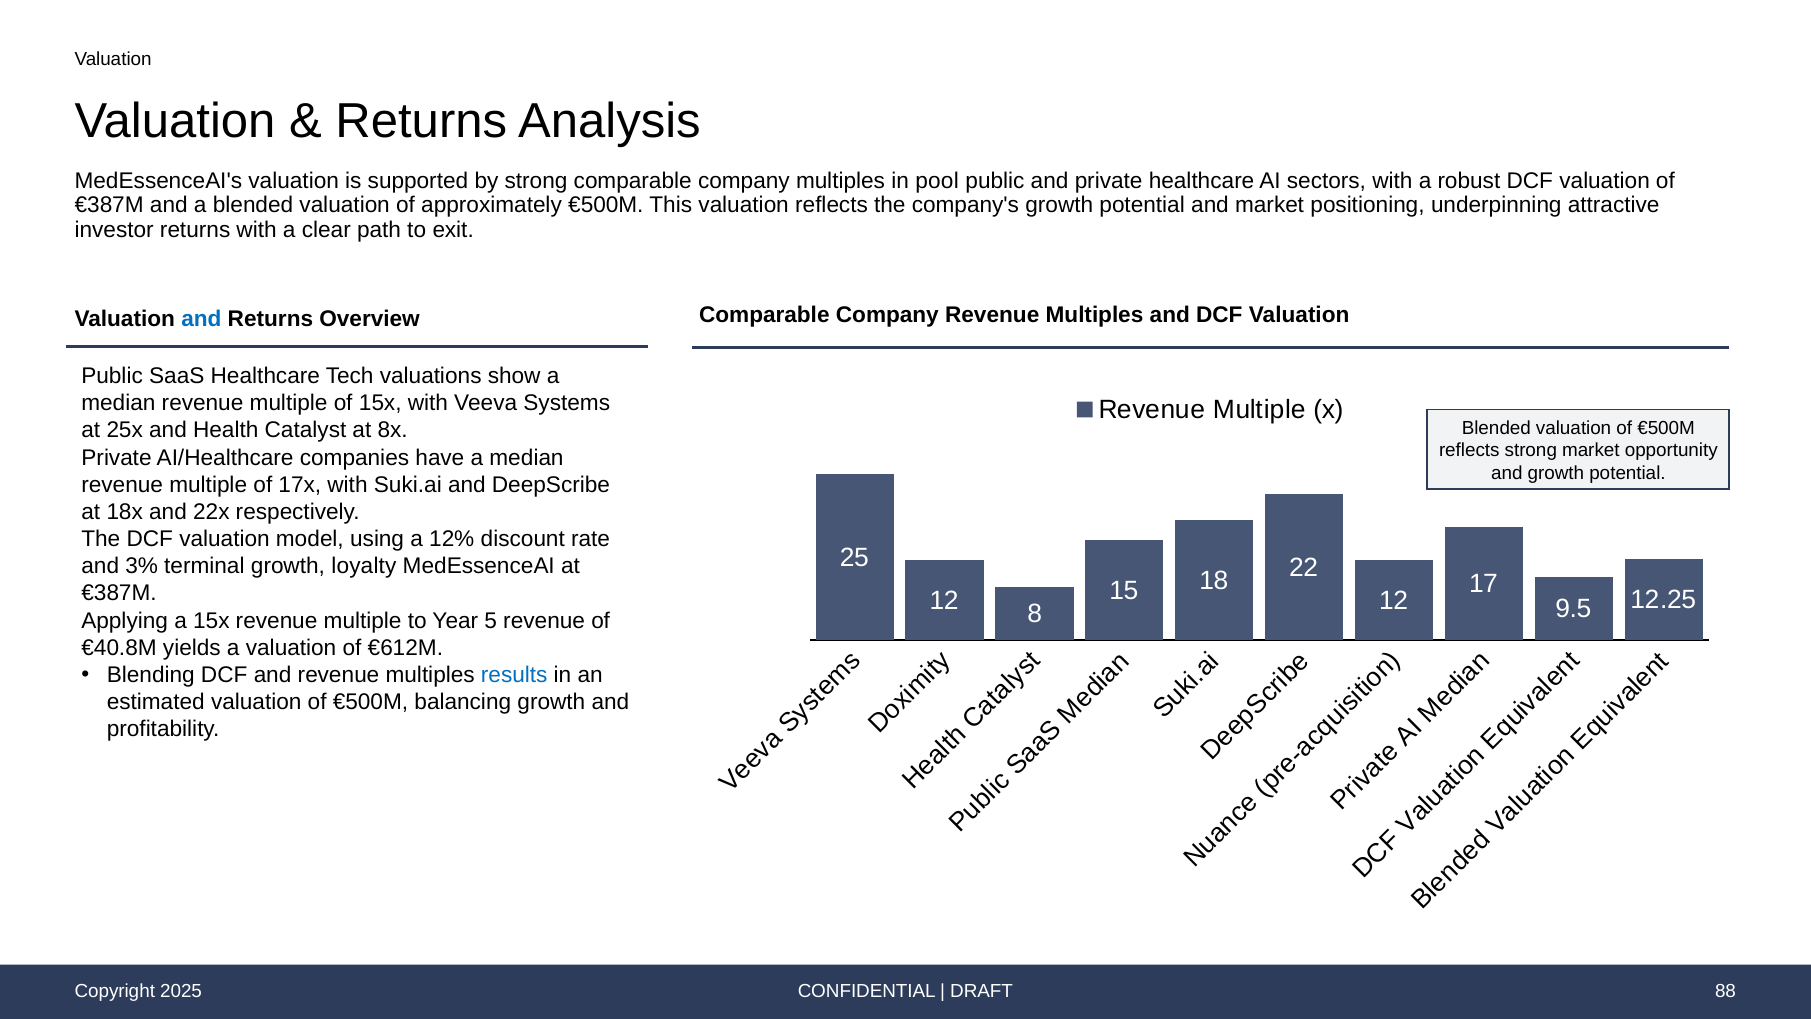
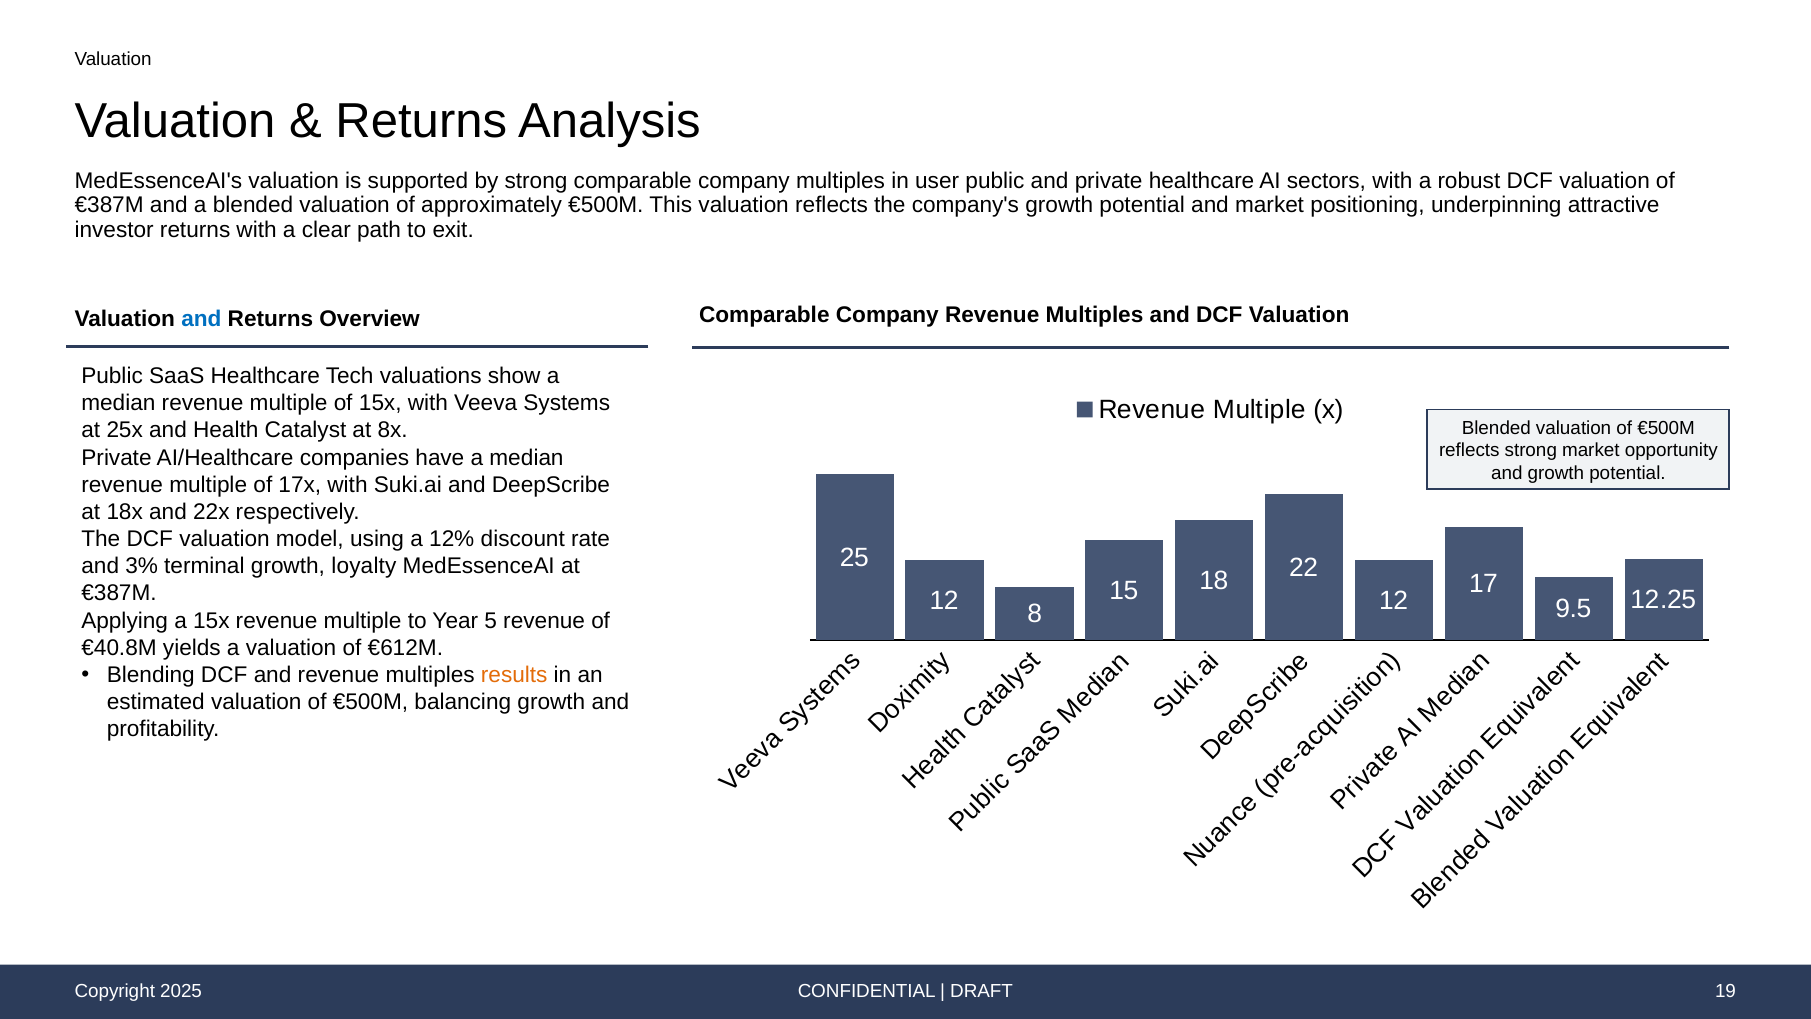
pool: pool -> user
results colour: blue -> orange
88: 88 -> 19
